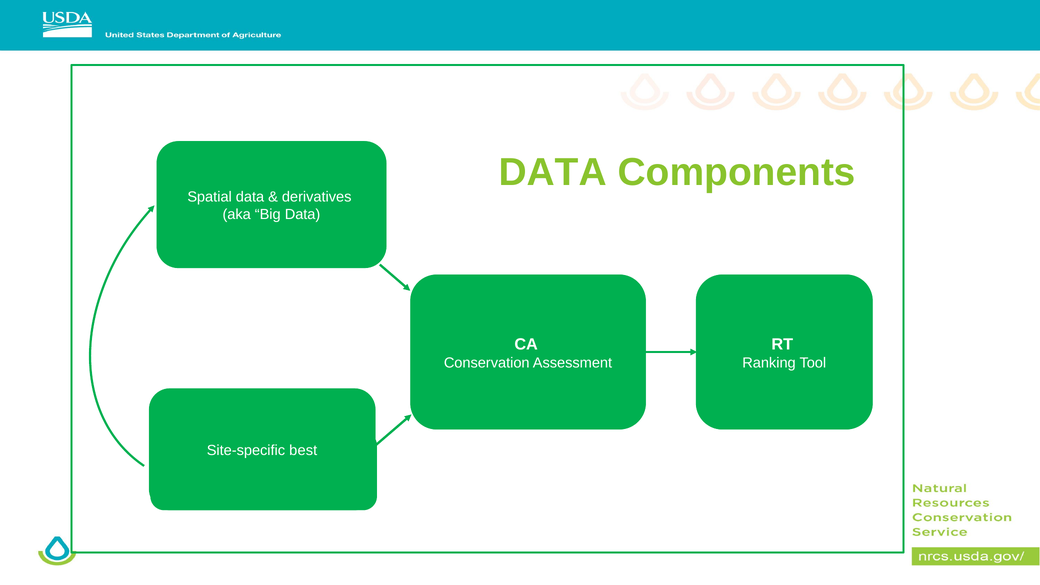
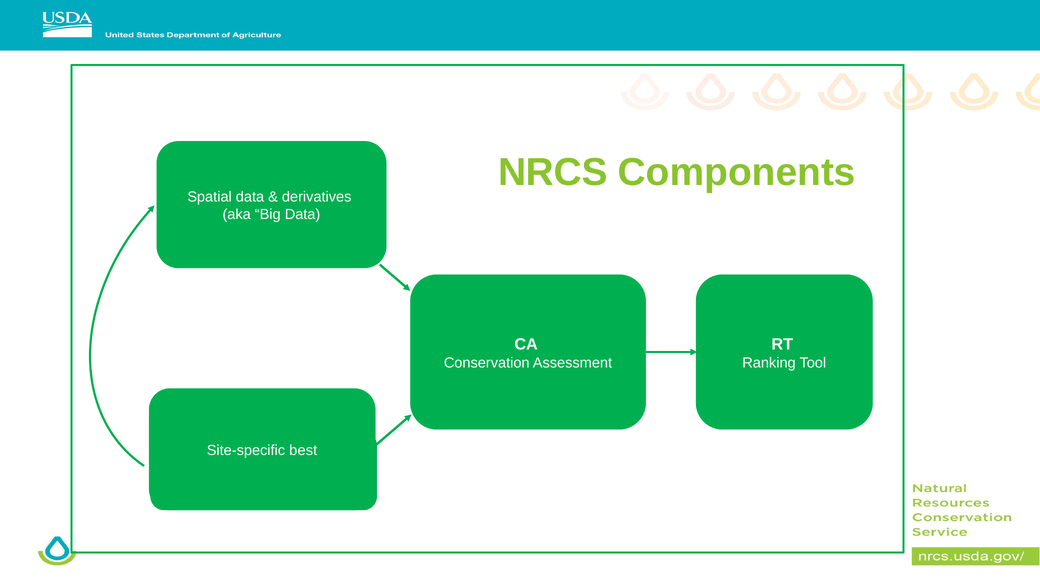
DATA at (553, 172): DATA -> NRCS
